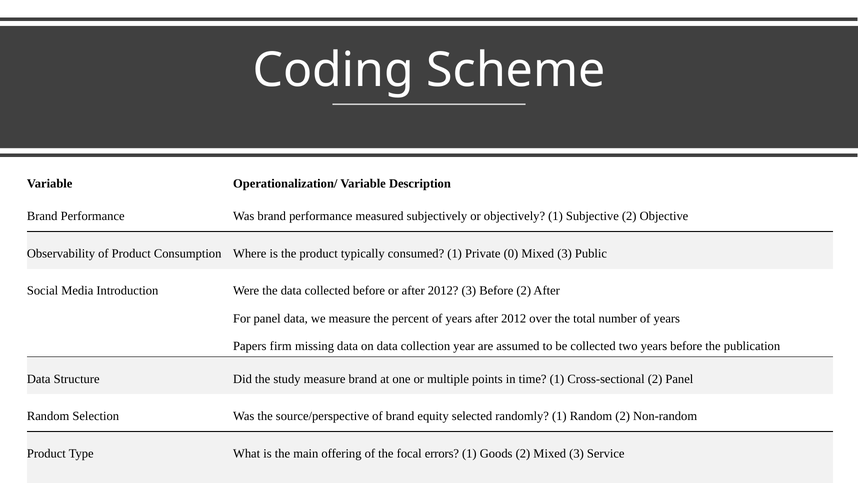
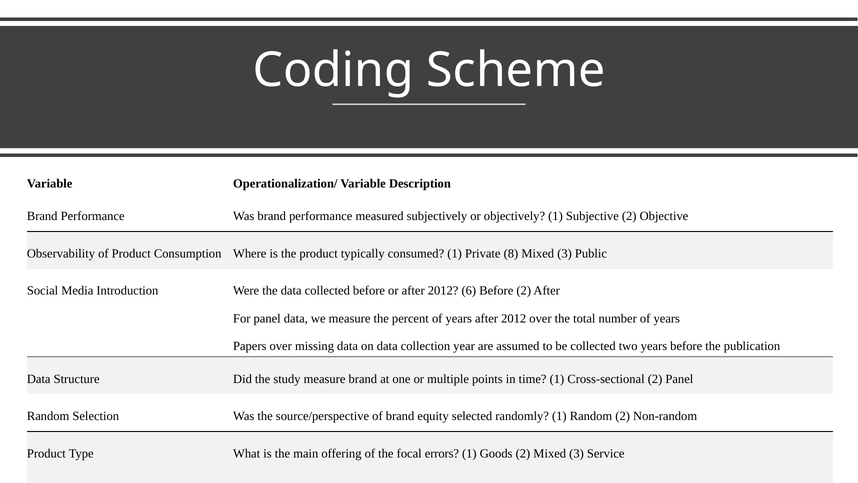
0: 0 -> 8
2012 3: 3 -> 6
Papers firm: firm -> over
